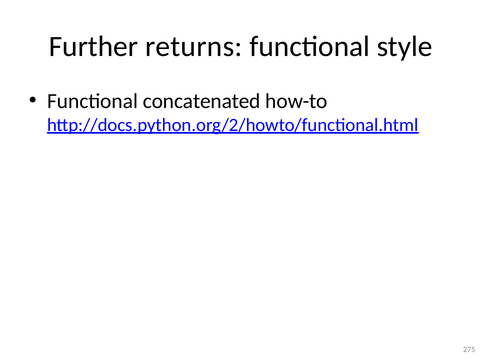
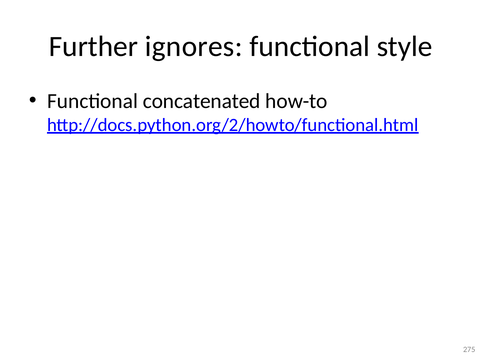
returns: returns -> ignores
